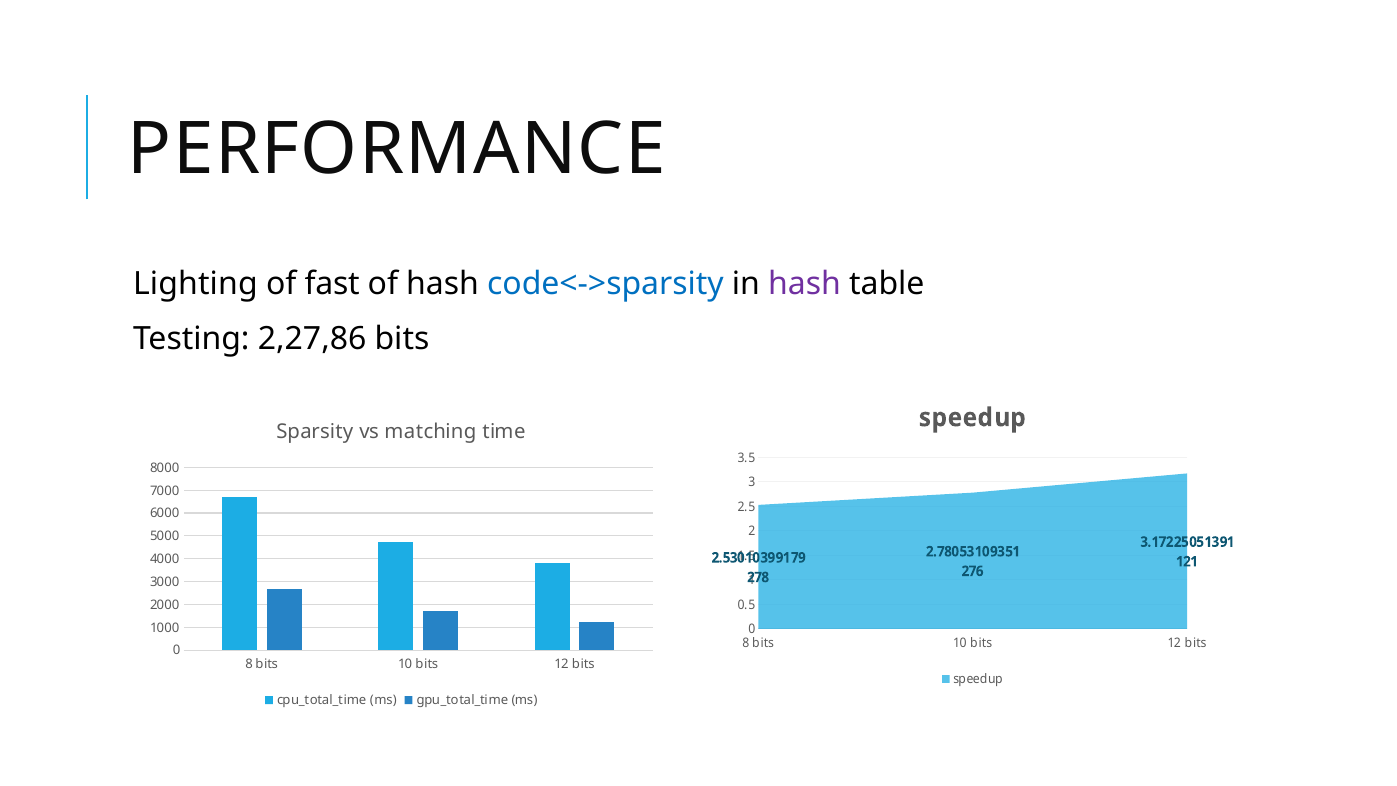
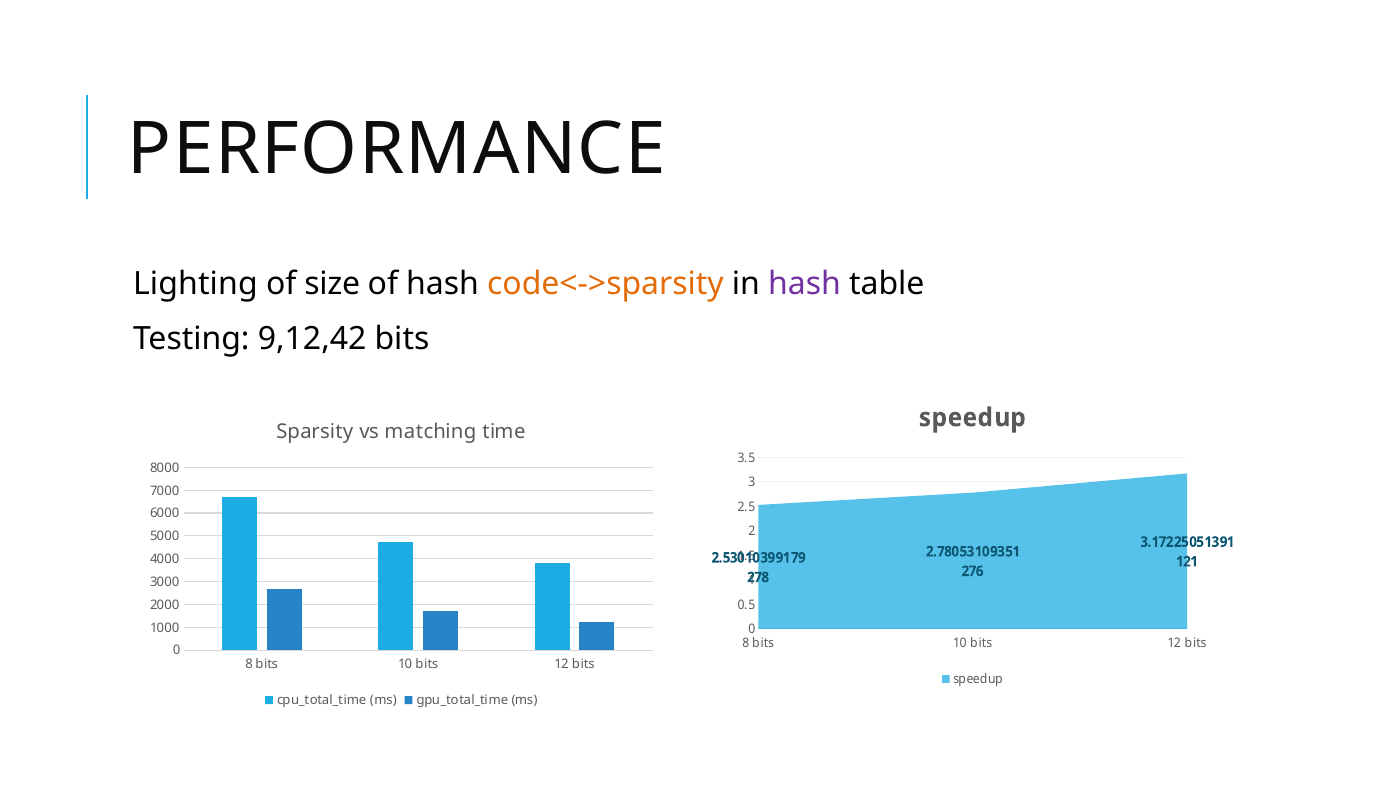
fast: fast -> size
code<->sparsity colour: blue -> orange
2,27,86: 2,27,86 -> 9,12,42
